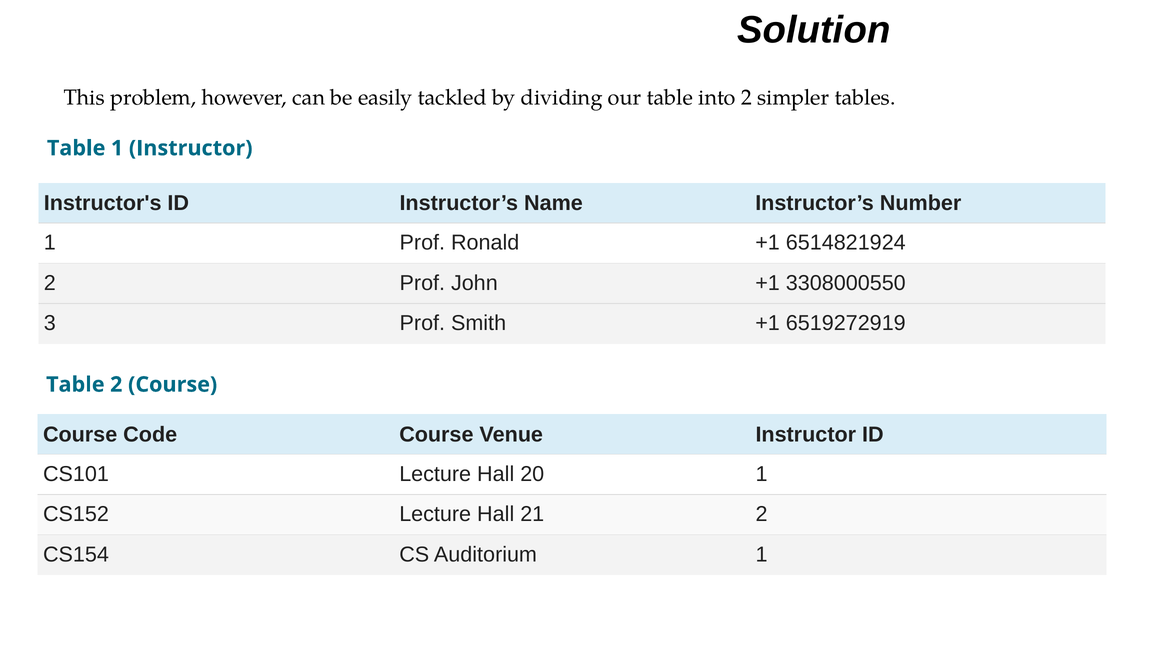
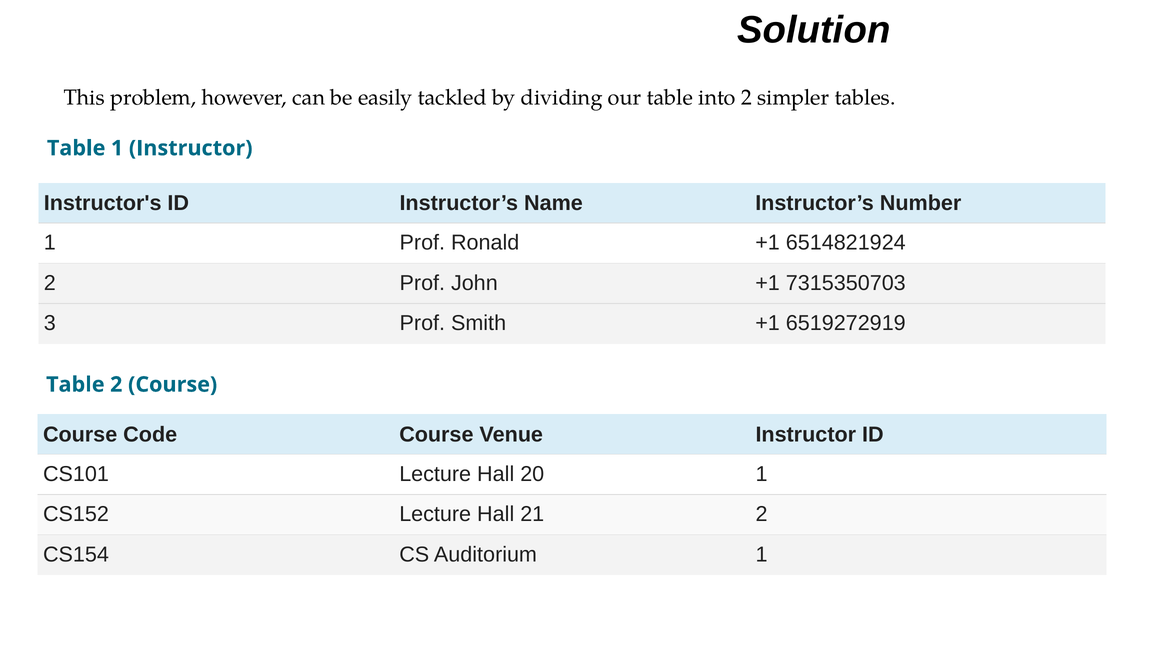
3308000550: 3308000550 -> 7315350703
